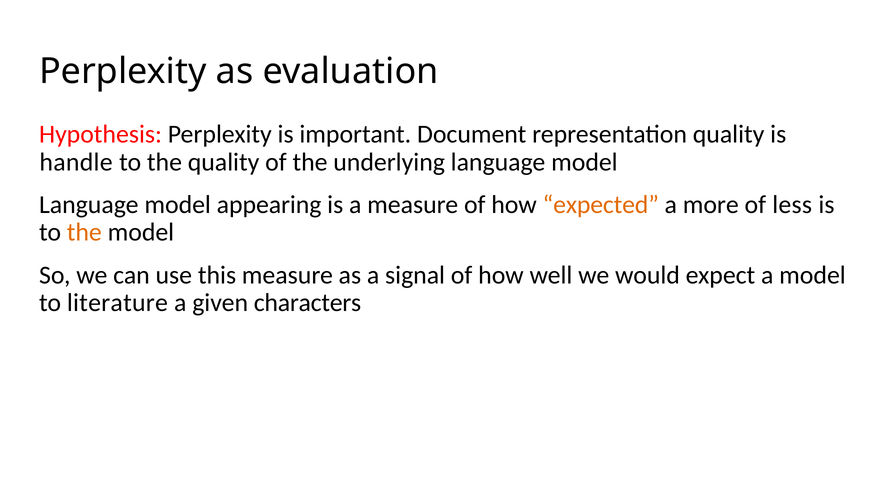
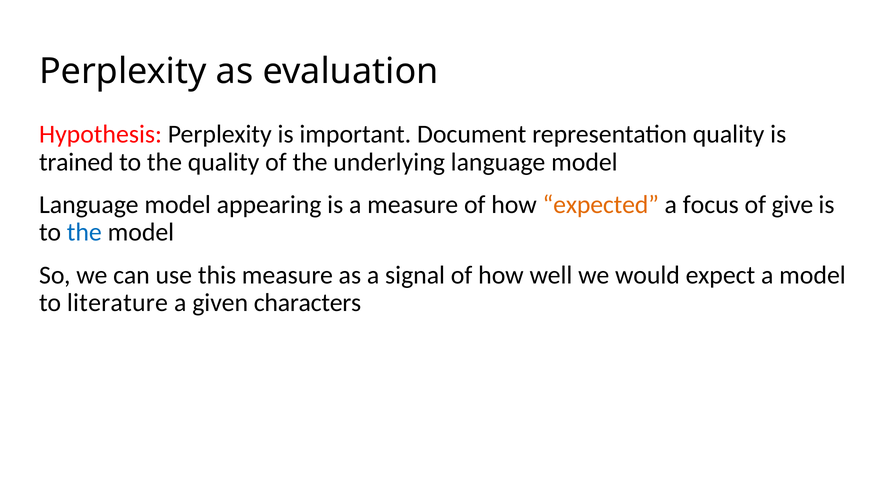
handle: handle -> trained
more: more -> focus
less: less -> give
the at (84, 233) colour: orange -> blue
